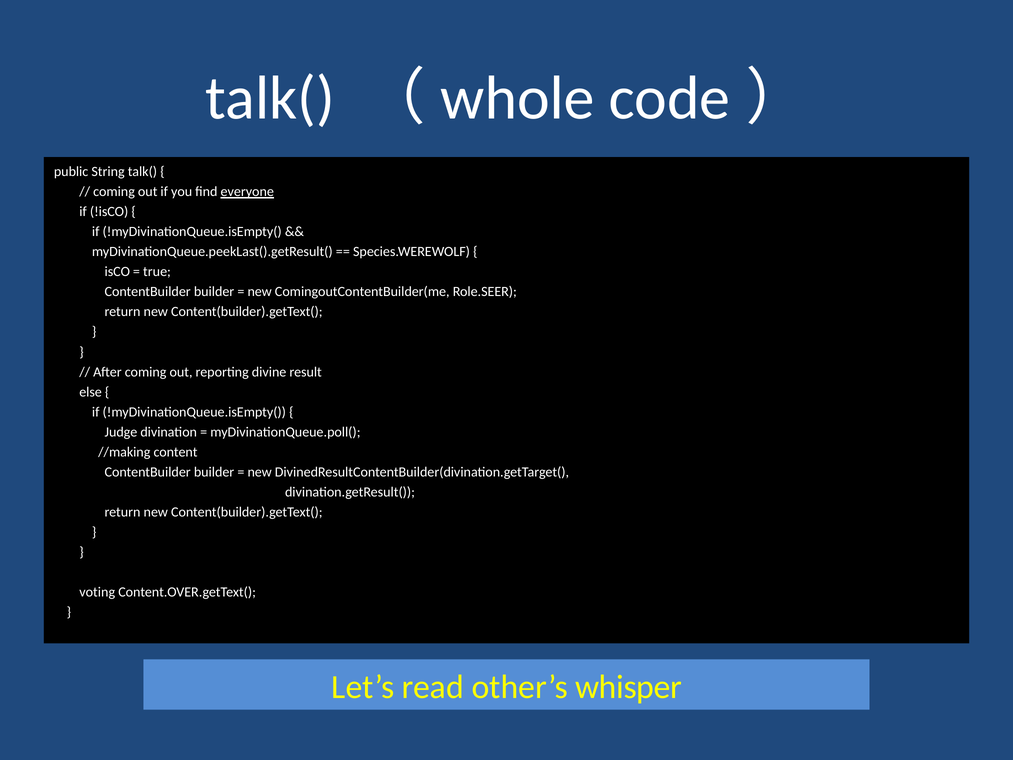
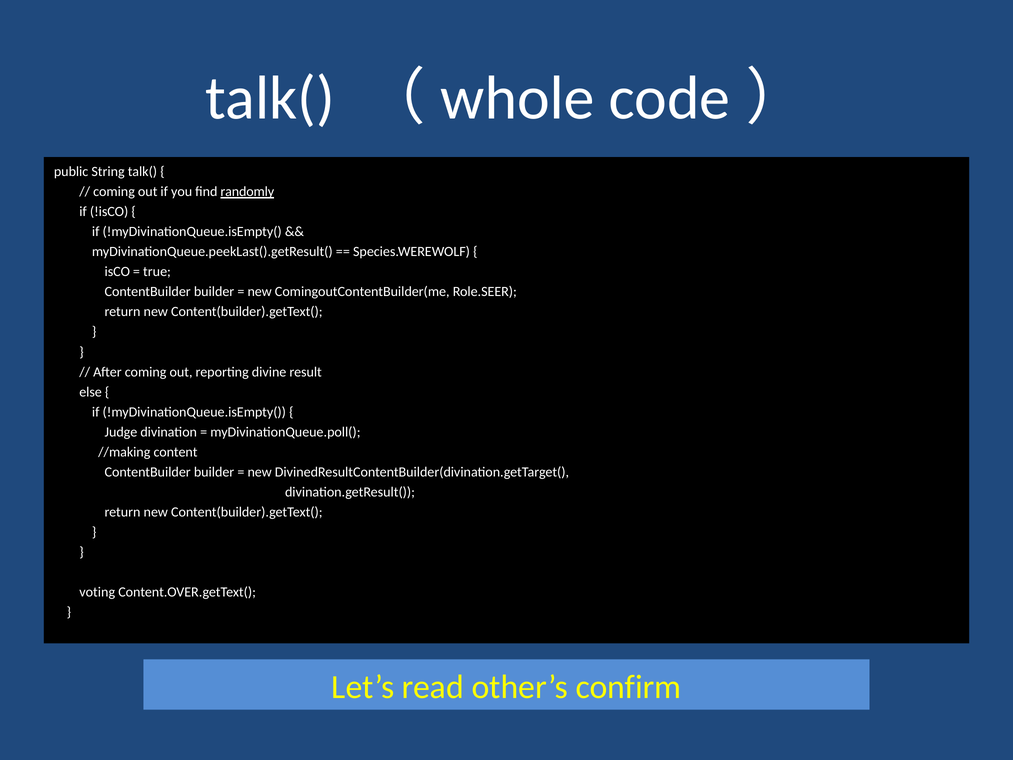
everyone: everyone -> randomly
whisper: whisper -> confirm
